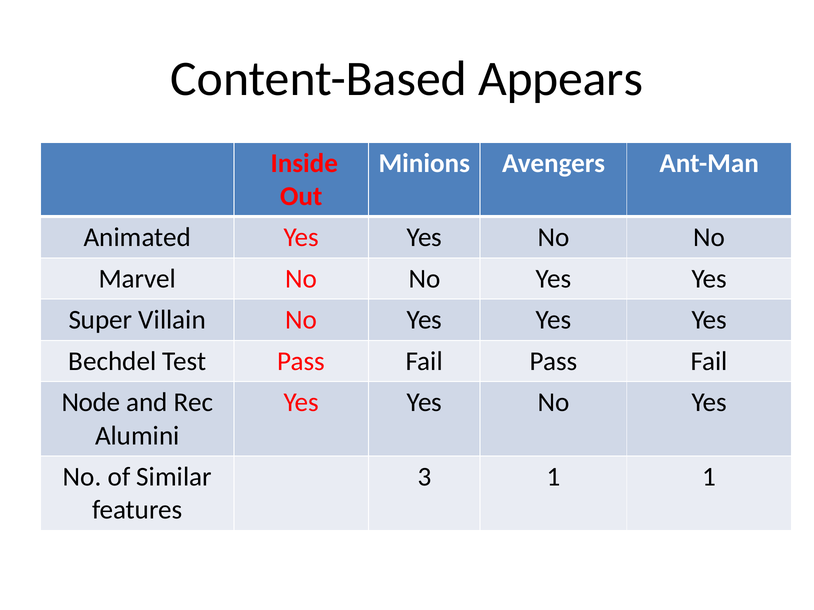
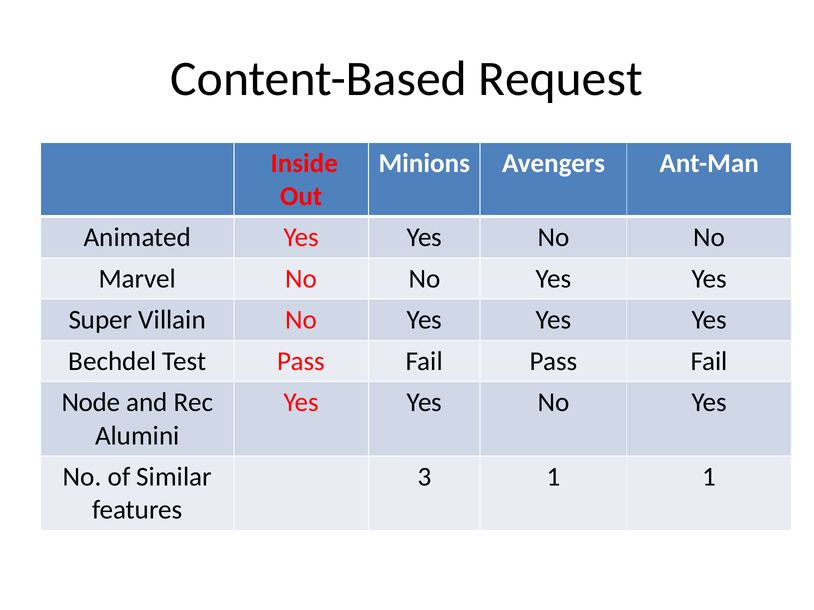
Appears: Appears -> Request
